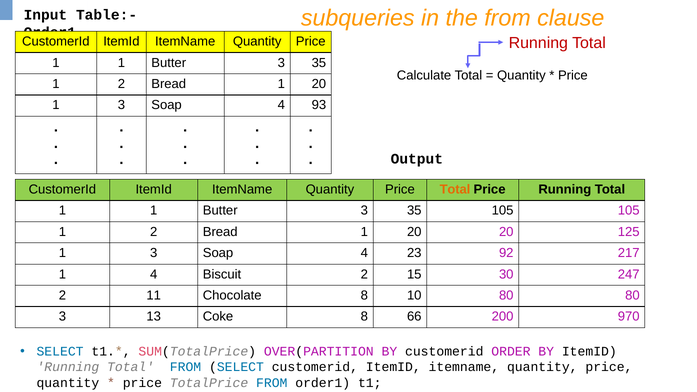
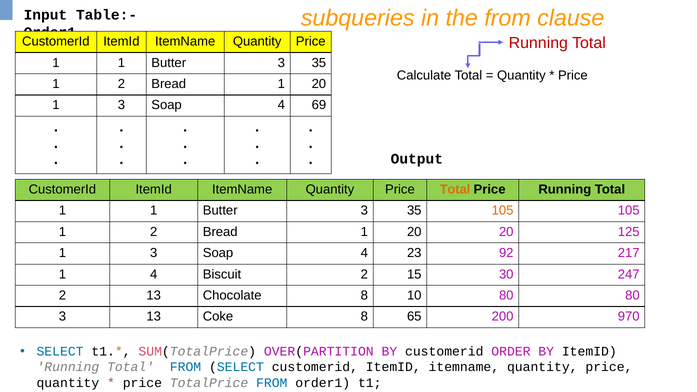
93: 93 -> 69
105 at (503, 211) colour: black -> orange
2 11: 11 -> 13
66: 66 -> 65
